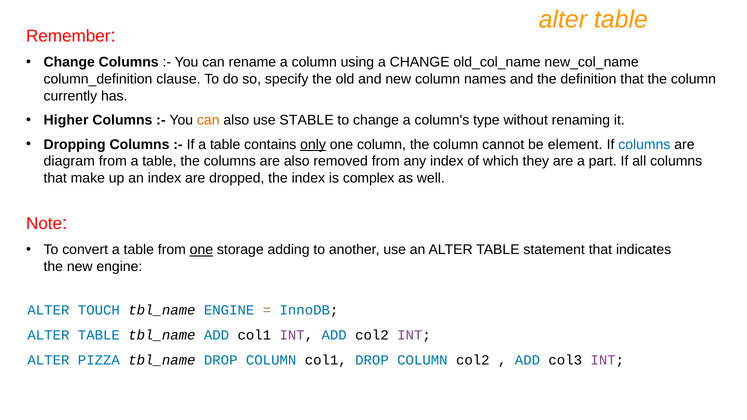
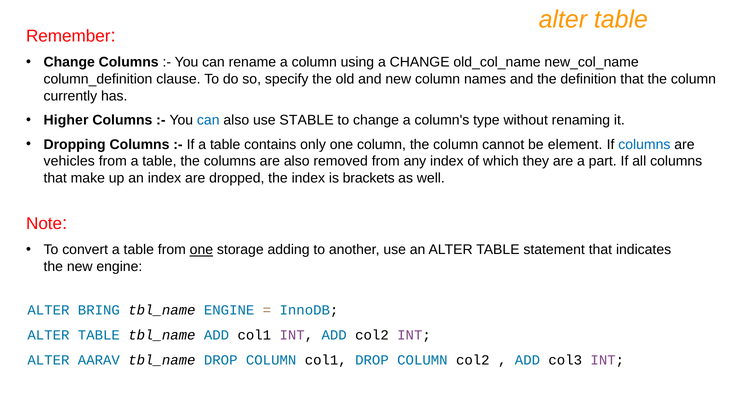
can at (208, 120) colour: orange -> blue
only underline: present -> none
diagram: diagram -> vehicles
complex: complex -> brackets
TOUCH: TOUCH -> BRING
PIZZA: PIZZA -> AARAV
